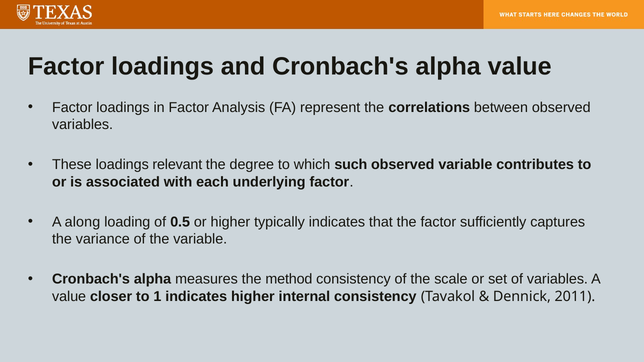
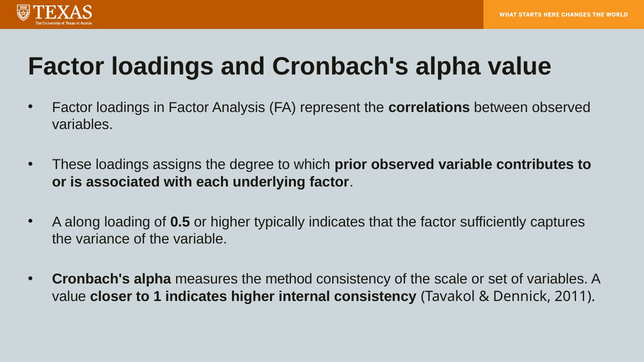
relevant: relevant -> assigns
such: such -> prior
